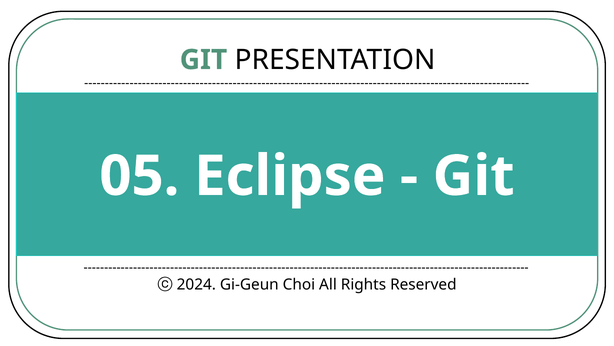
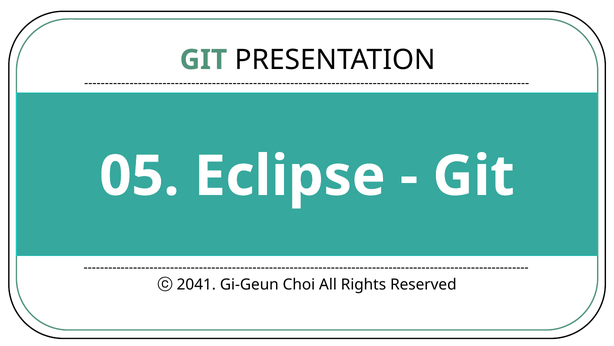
2024: 2024 -> 2041
